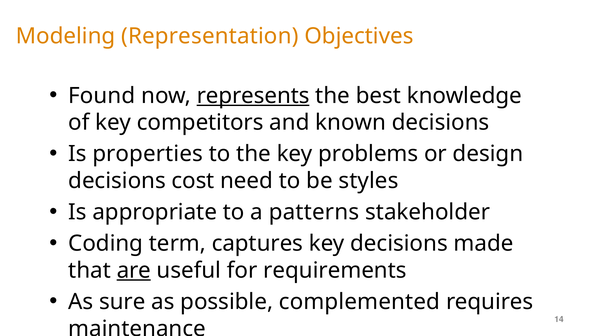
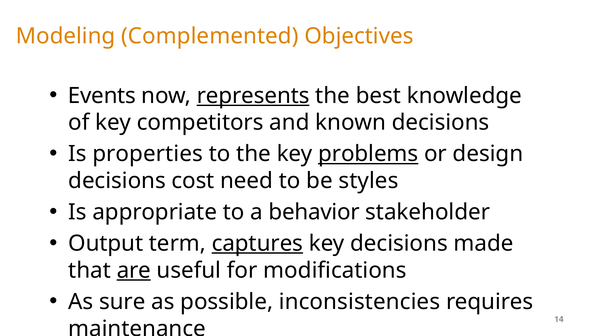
Representation: Representation -> Complemented
Found: Found -> Events
problems underline: none -> present
patterns: patterns -> behavior
Coding: Coding -> Output
captures underline: none -> present
requirements: requirements -> modifications
complemented: complemented -> inconsistencies
